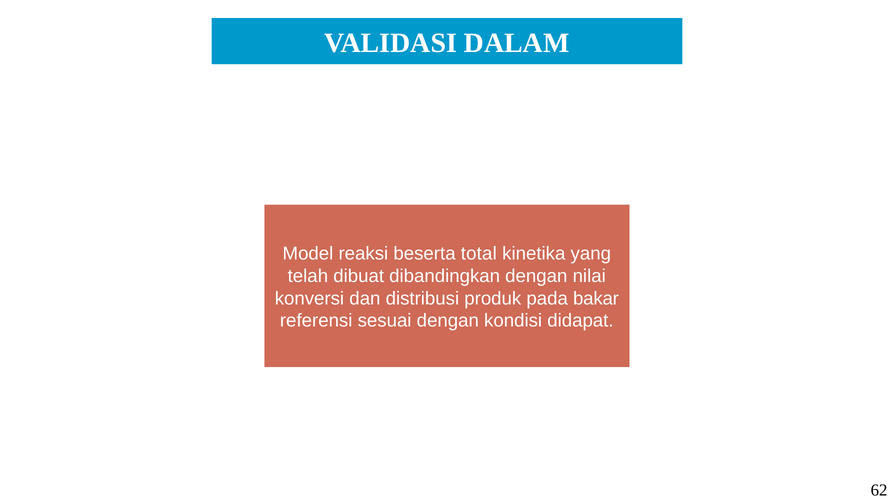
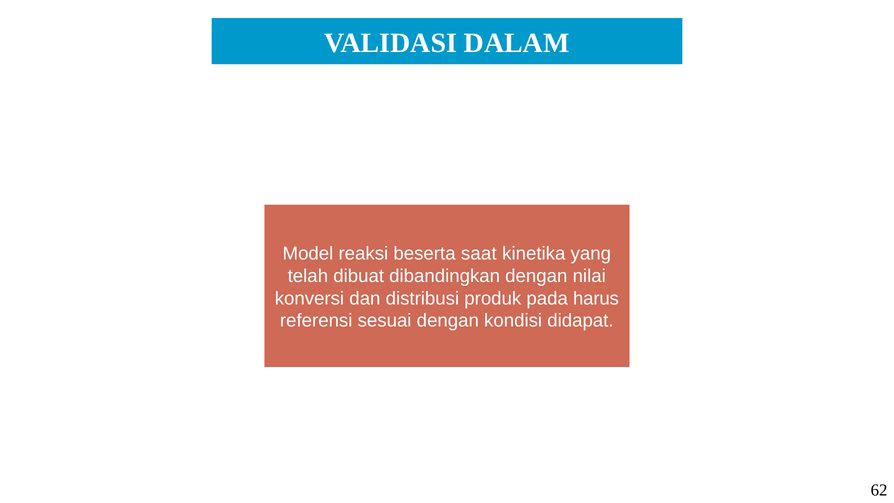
total: total -> saat
bakar: bakar -> harus
